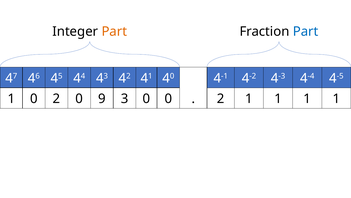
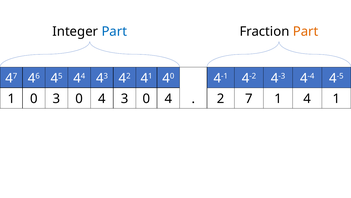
Part at (114, 31) colour: orange -> blue
Part at (306, 31) colour: blue -> orange
1 0 2: 2 -> 3
9 at (102, 99): 9 -> 4
0 at (168, 99): 0 -> 4
2 1: 1 -> 7
1 at (307, 99): 1 -> 4
